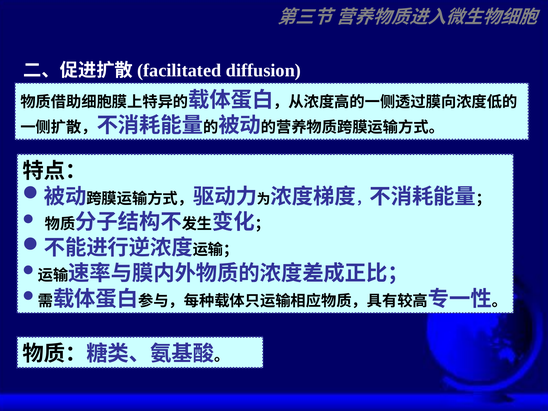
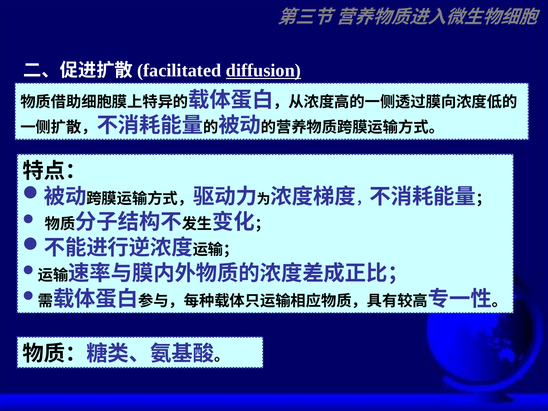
diffusion underline: none -> present
